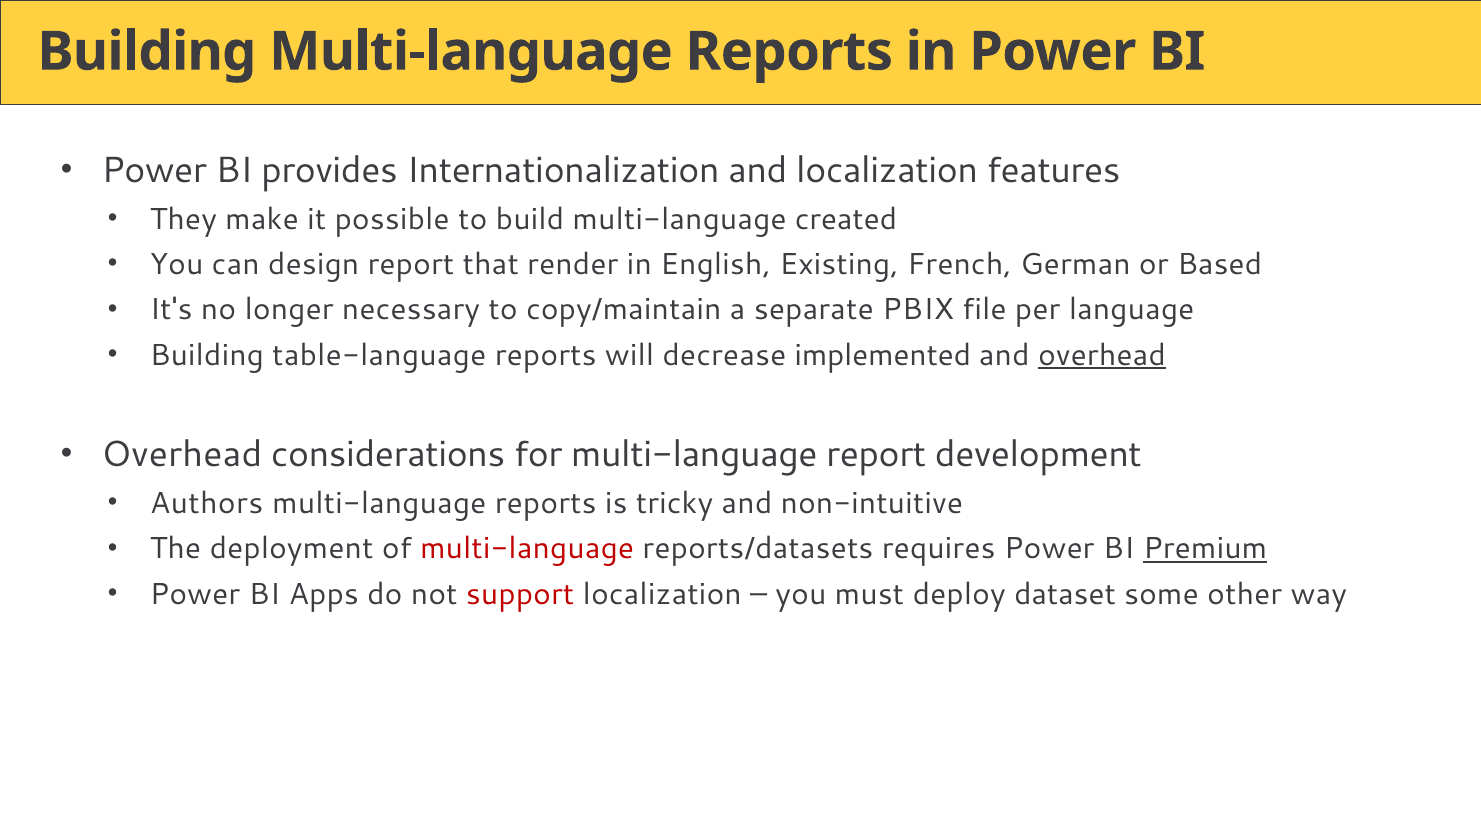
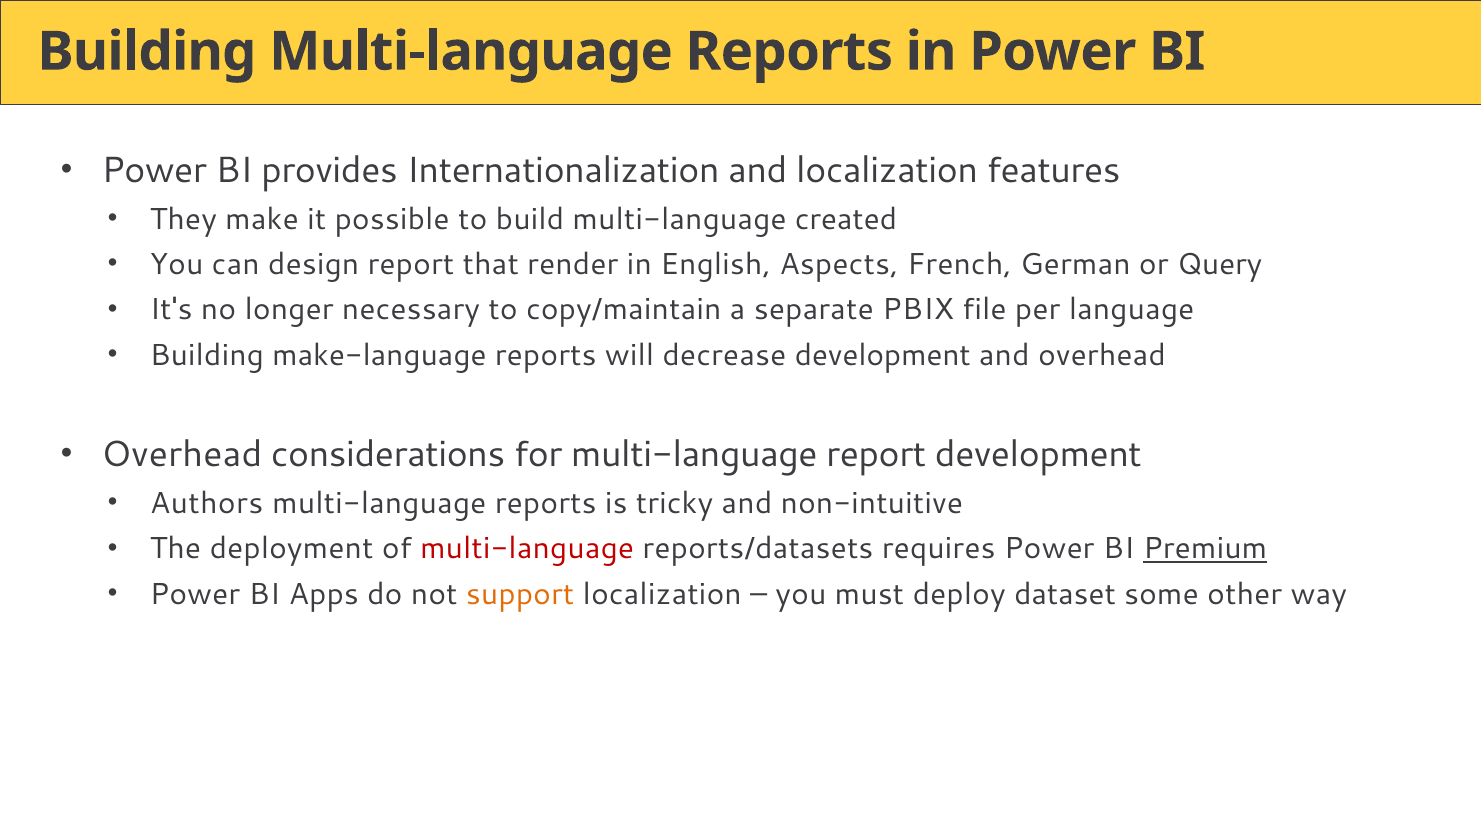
Existing: Existing -> Aspects
Based: Based -> Query
table-language: table-language -> make-language
decrease implemented: implemented -> development
overhead at (1102, 355) underline: present -> none
support colour: red -> orange
